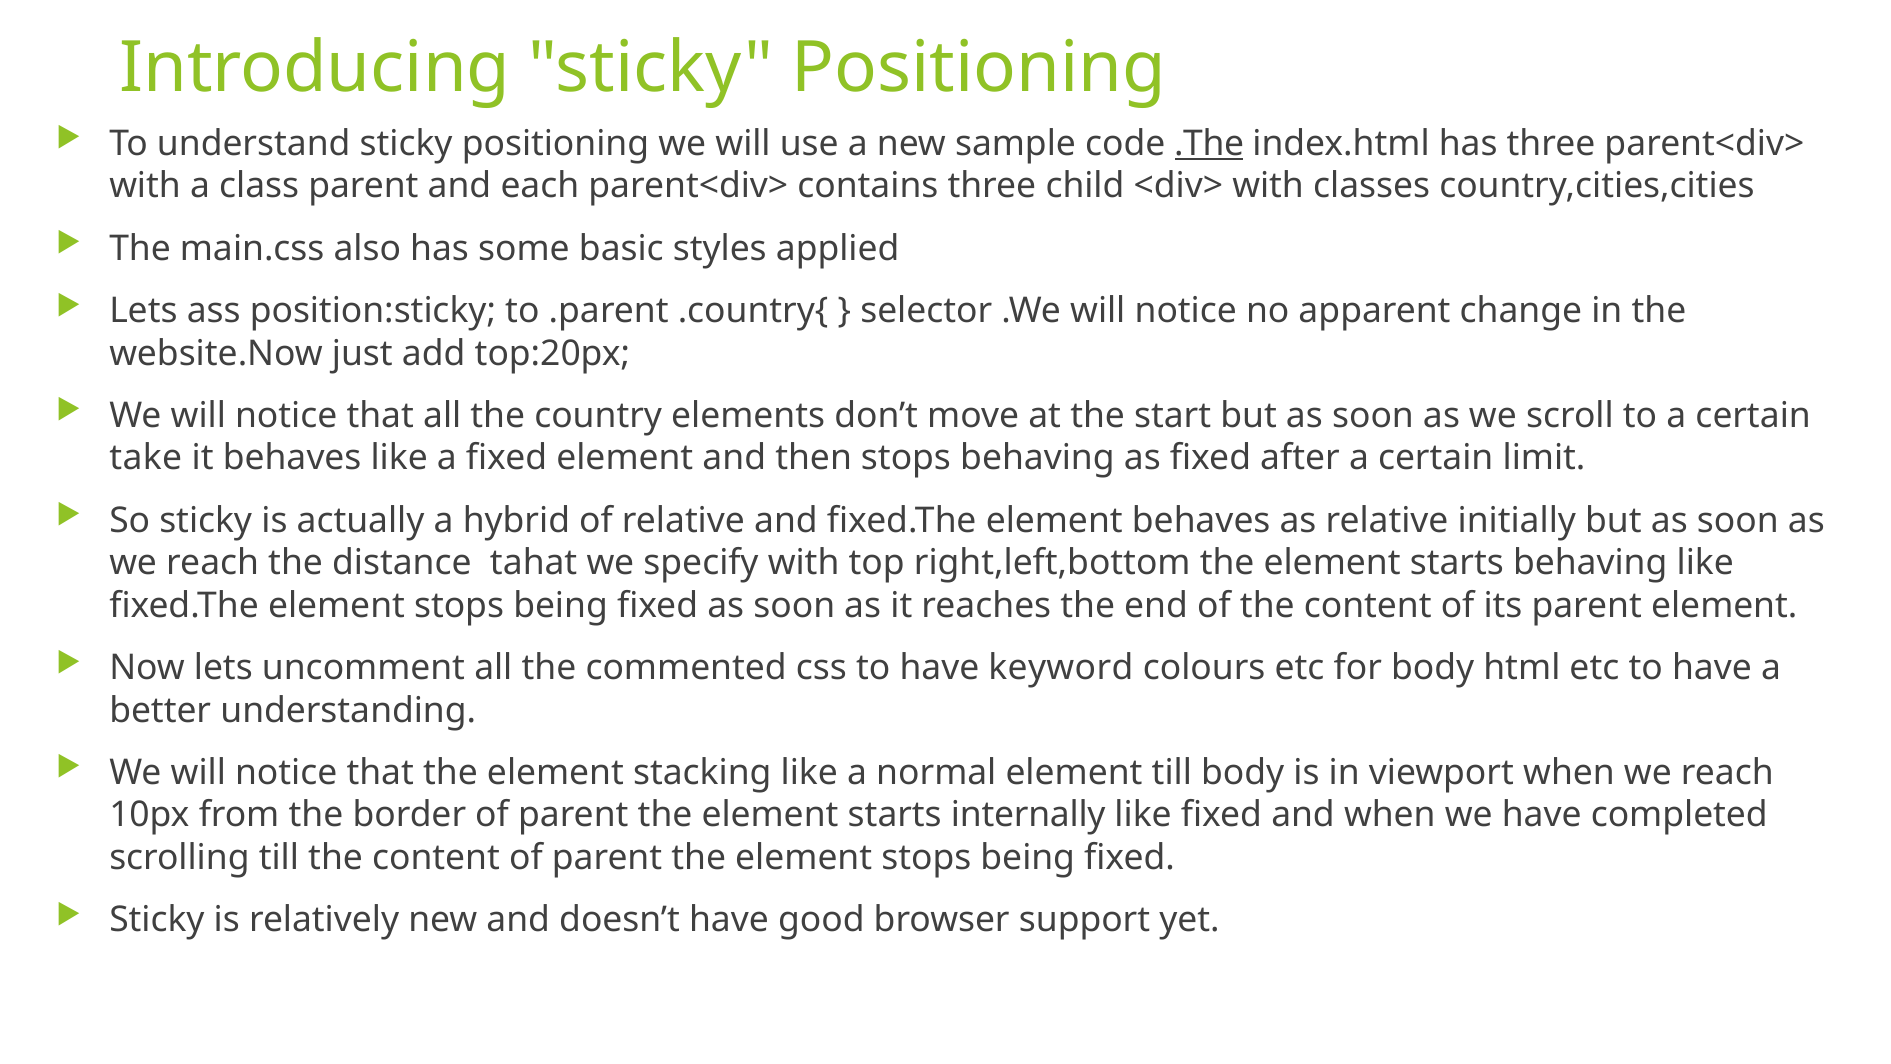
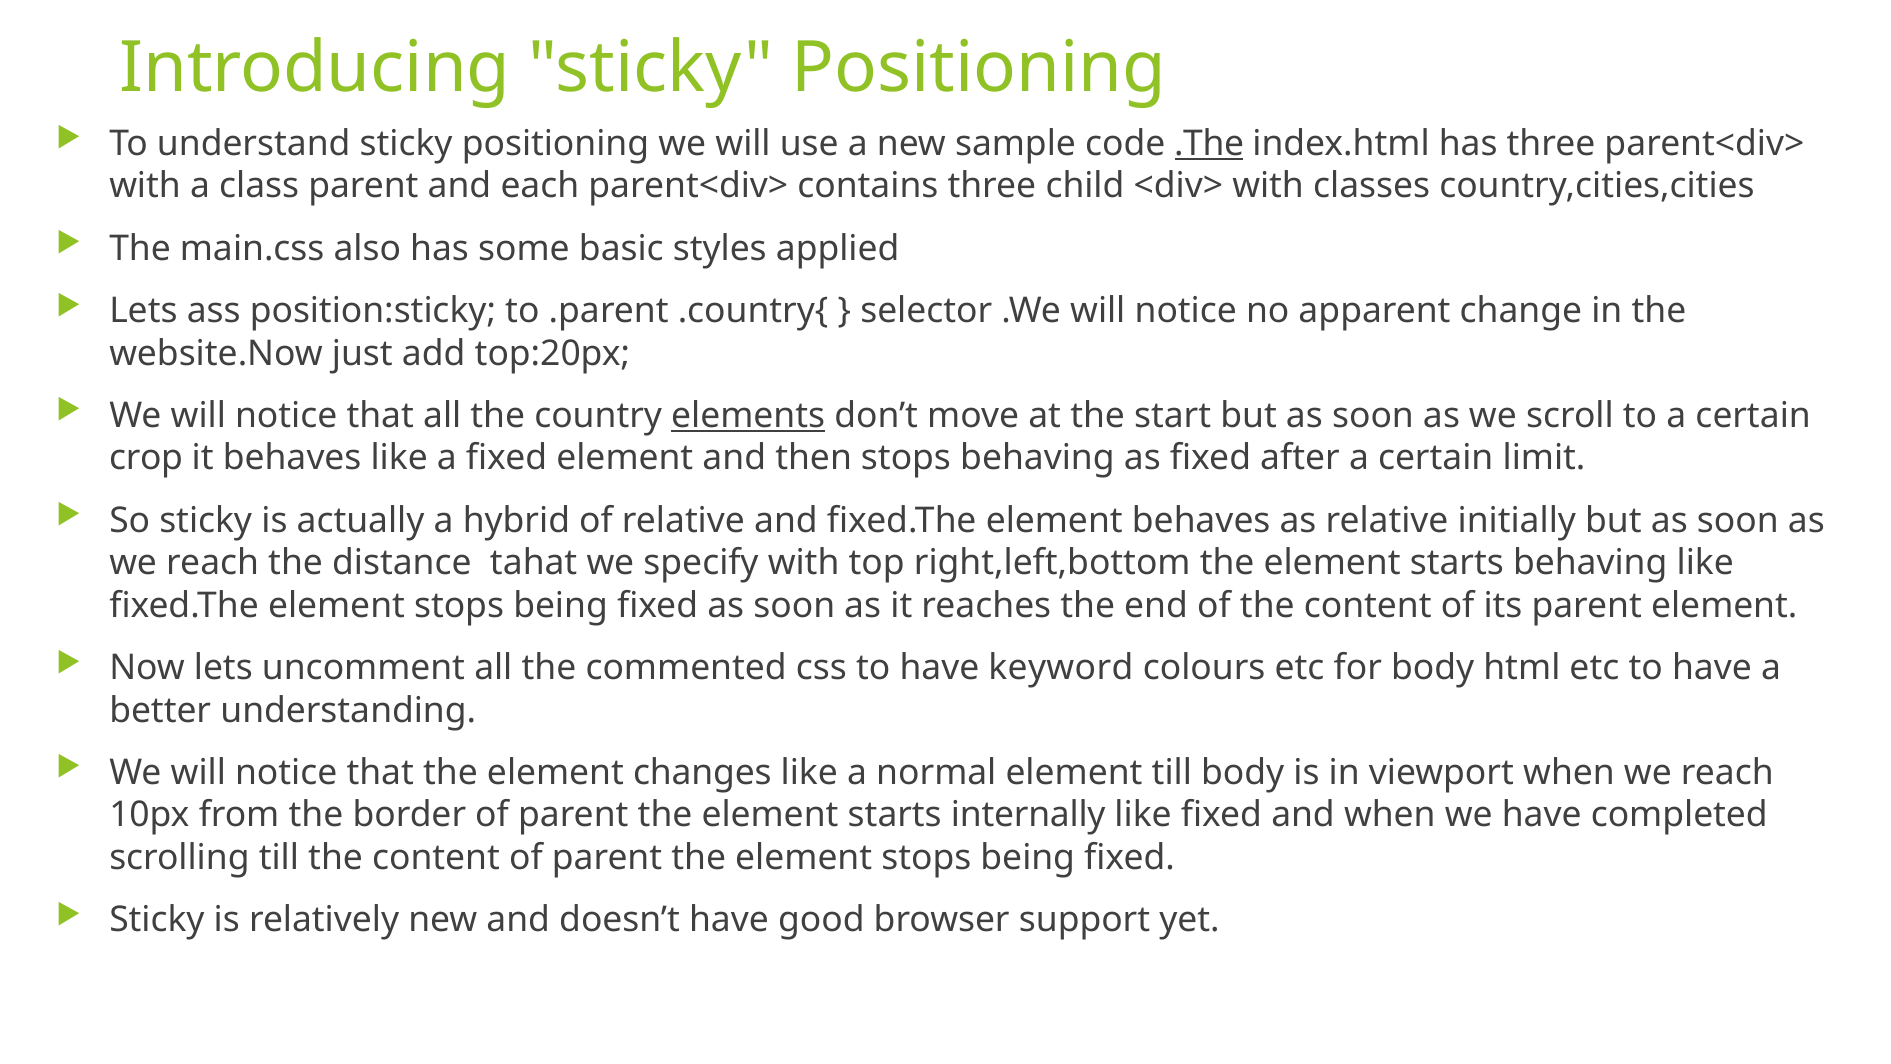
elements underline: none -> present
take: take -> crop
stacking: stacking -> changes
